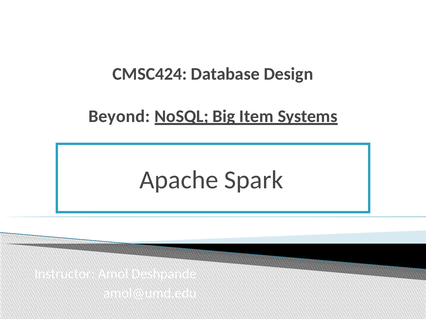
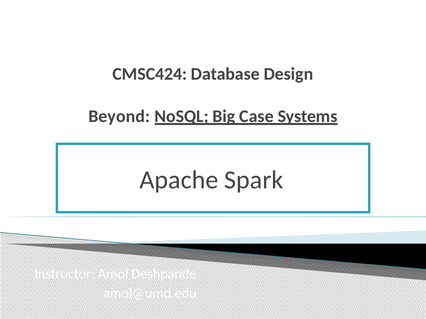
Item: Item -> Case
